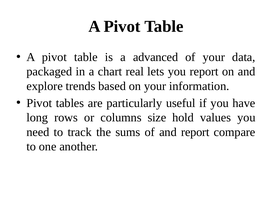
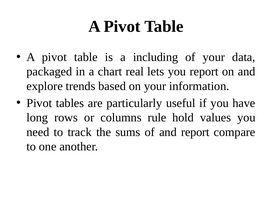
advanced: advanced -> including
size: size -> rule
